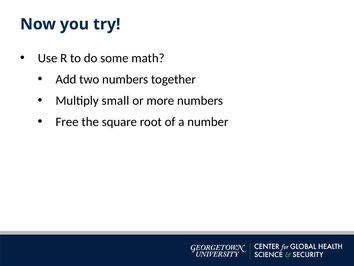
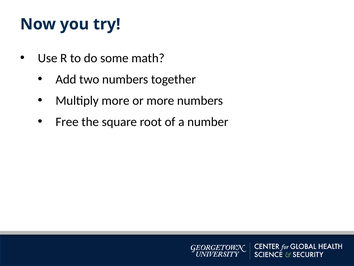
Multiply small: small -> more
